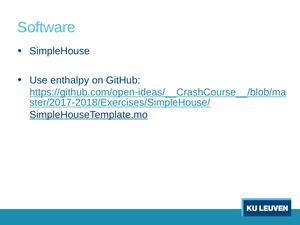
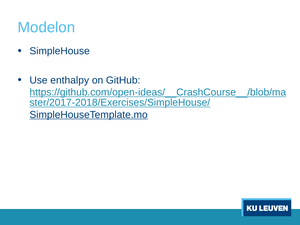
Software: Software -> Modelon
